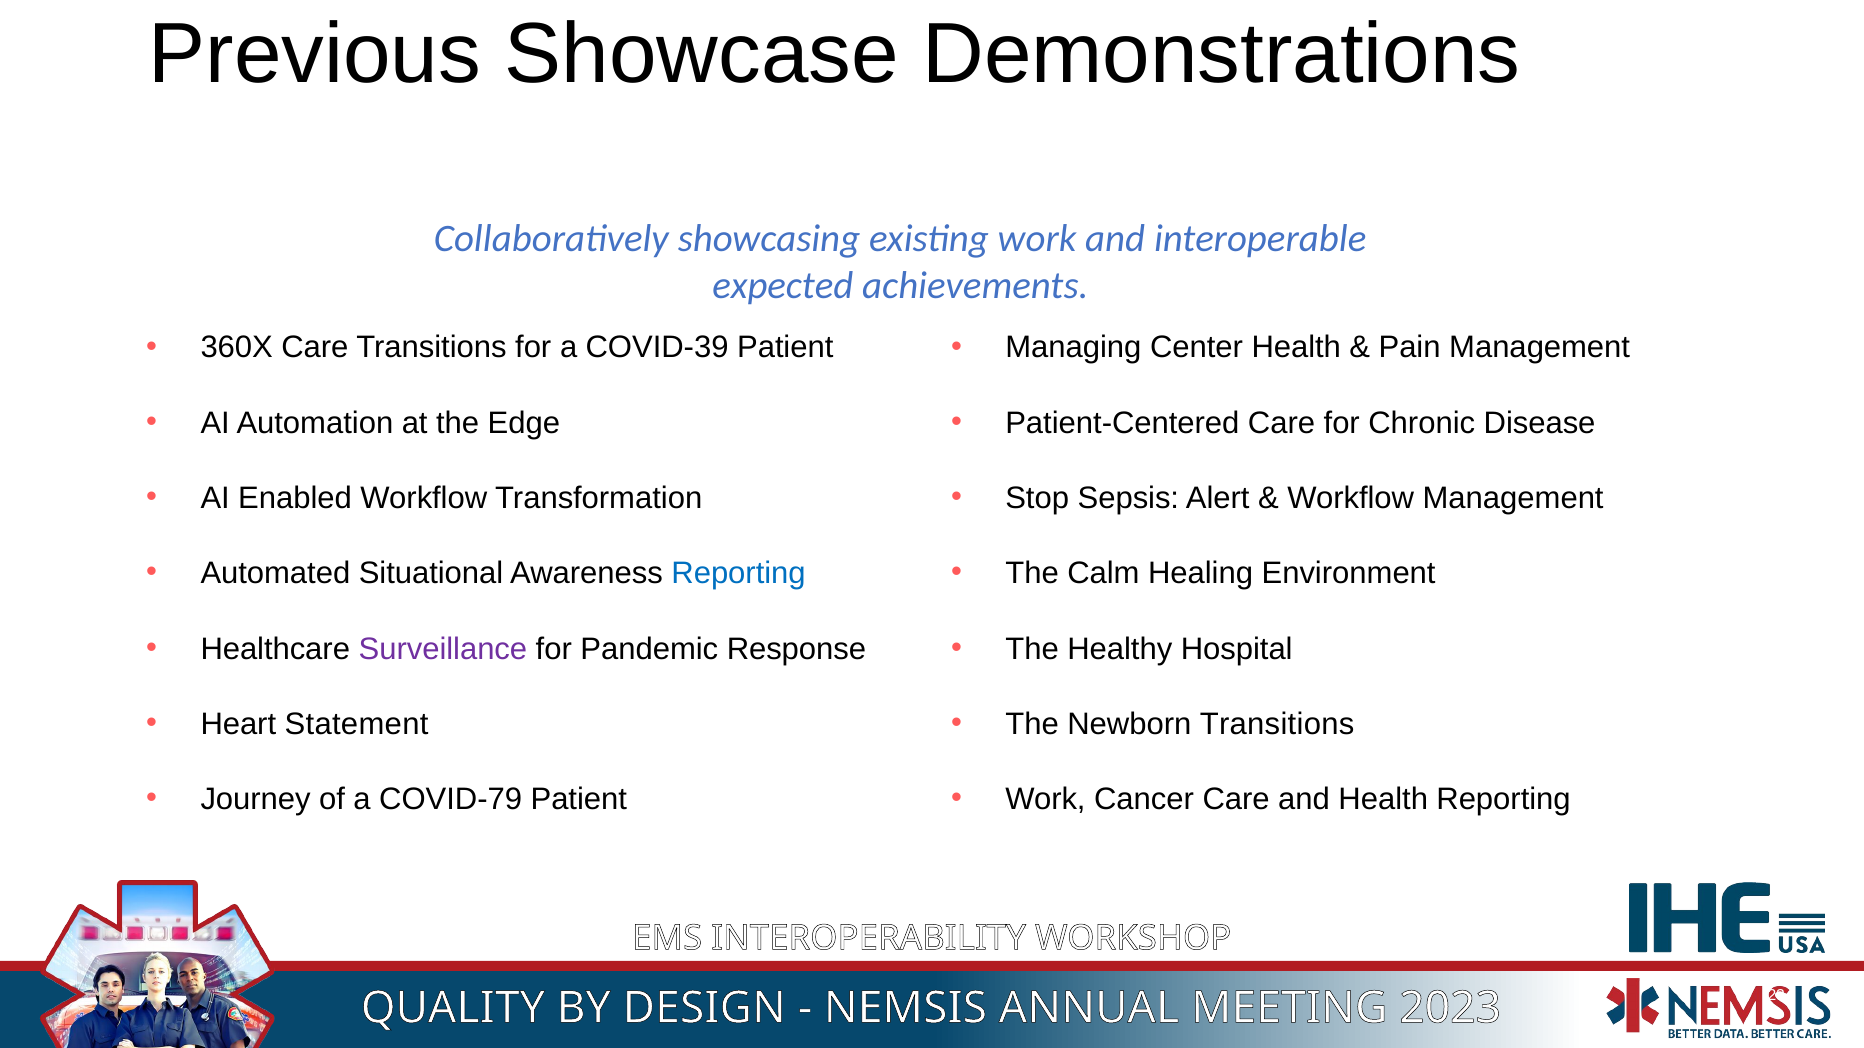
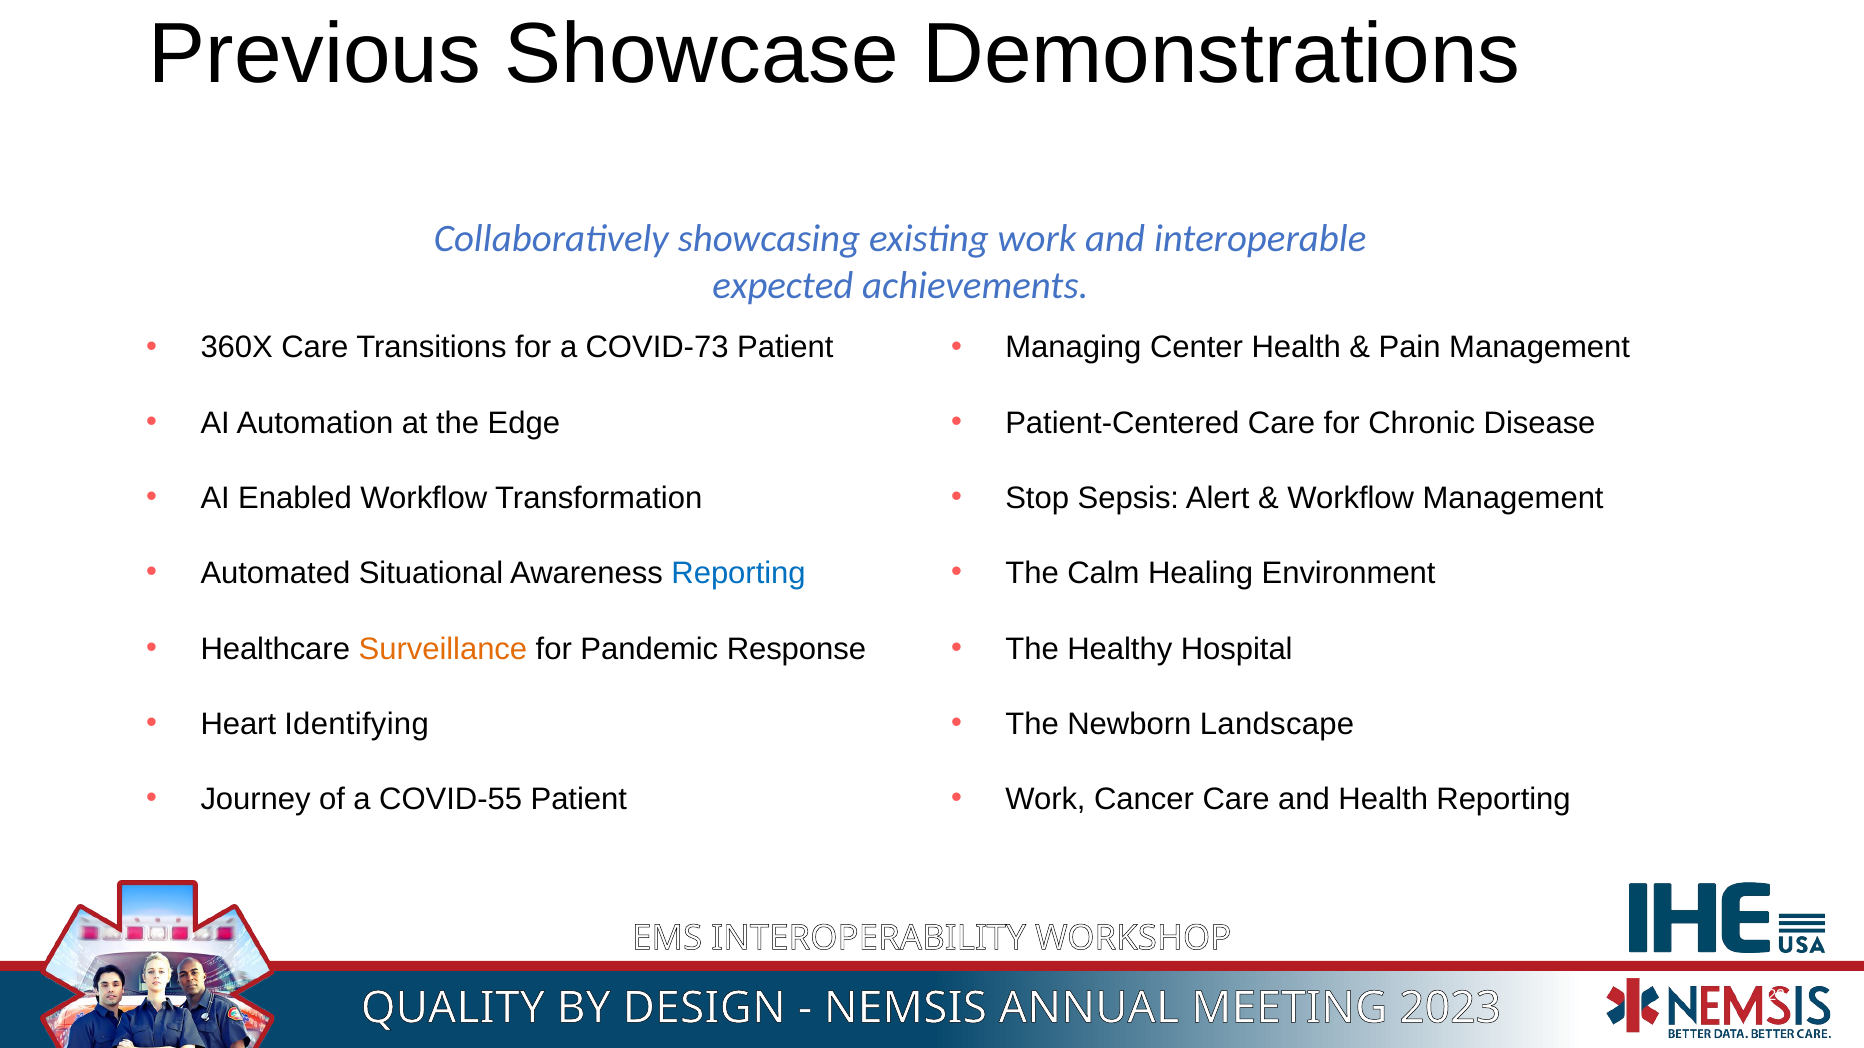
COVID-39: COVID-39 -> COVID-73
Surveillance colour: purple -> orange
Statement: Statement -> Identifying
Newborn Transitions: Transitions -> Landscape
COVID-79: COVID-79 -> COVID-55
